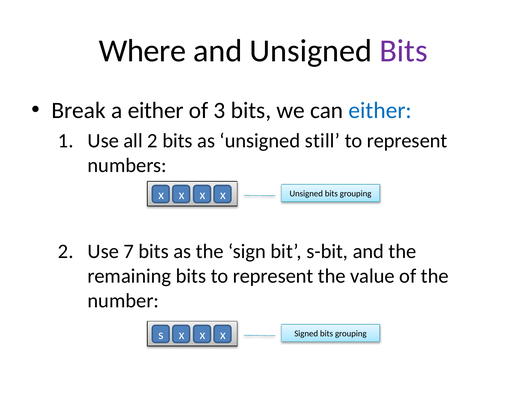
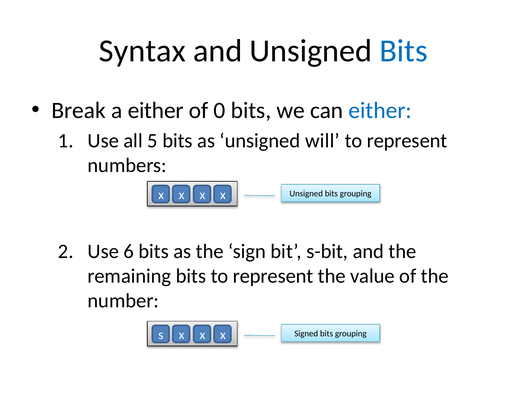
Where: Where -> Syntax
Bits at (404, 51) colour: purple -> blue
3: 3 -> 0
all 2: 2 -> 5
still: still -> will
7: 7 -> 6
